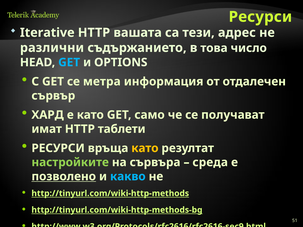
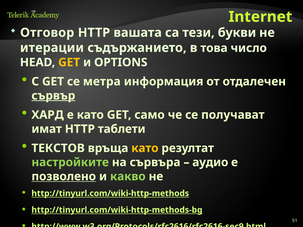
Ресурси at (260, 17): Ресурси -> Internet
Iterative: Iterative -> Отговор
адрес: адрес -> букви
различни: различни -> итерации
GET at (69, 62) colour: light blue -> yellow
сървър underline: none -> present
РЕСУРСИ at (58, 148): РЕСУРСИ -> ТЕКСТОВ
среда: среда -> аудио
какво colour: light blue -> light green
